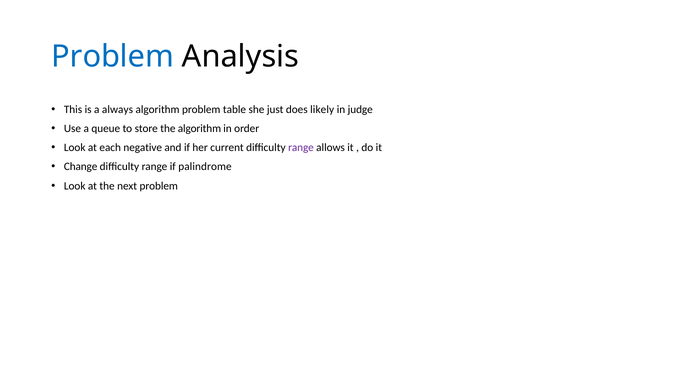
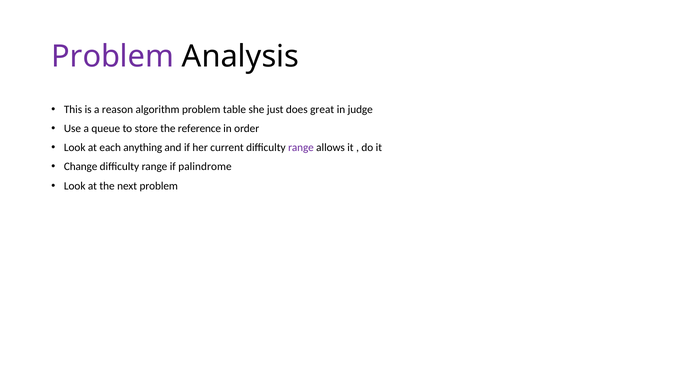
Problem at (113, 57) colour: blue -> purple
always: always -> reason
likely: likely -> great
the algorithm: algorithm -> reference
negative: negative -> anything
